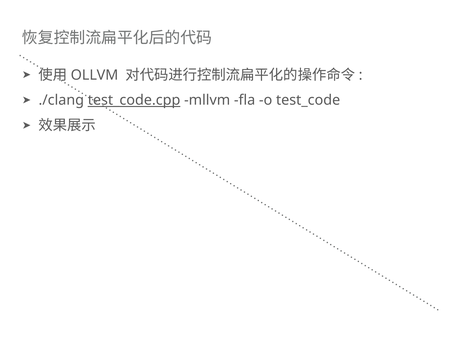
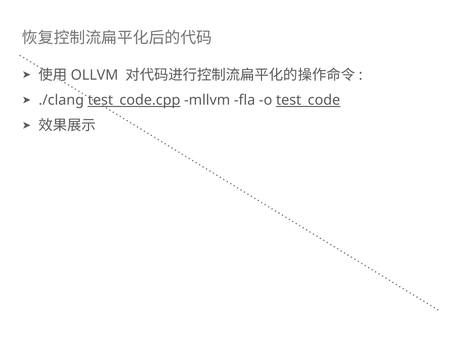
test_code underline: none -> present
